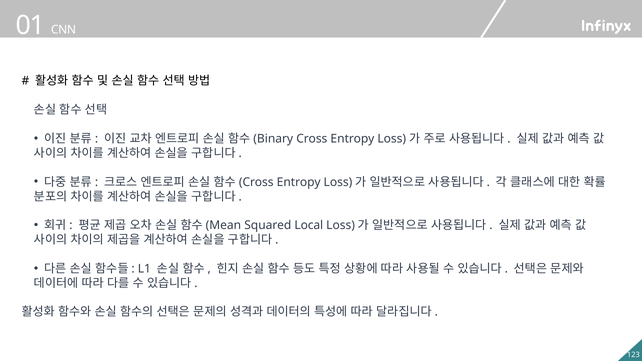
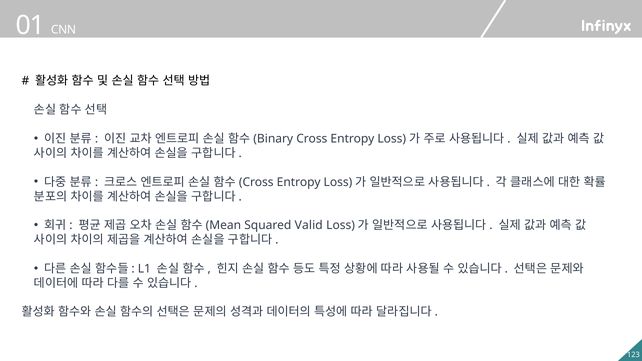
Local: Local -> Valid
